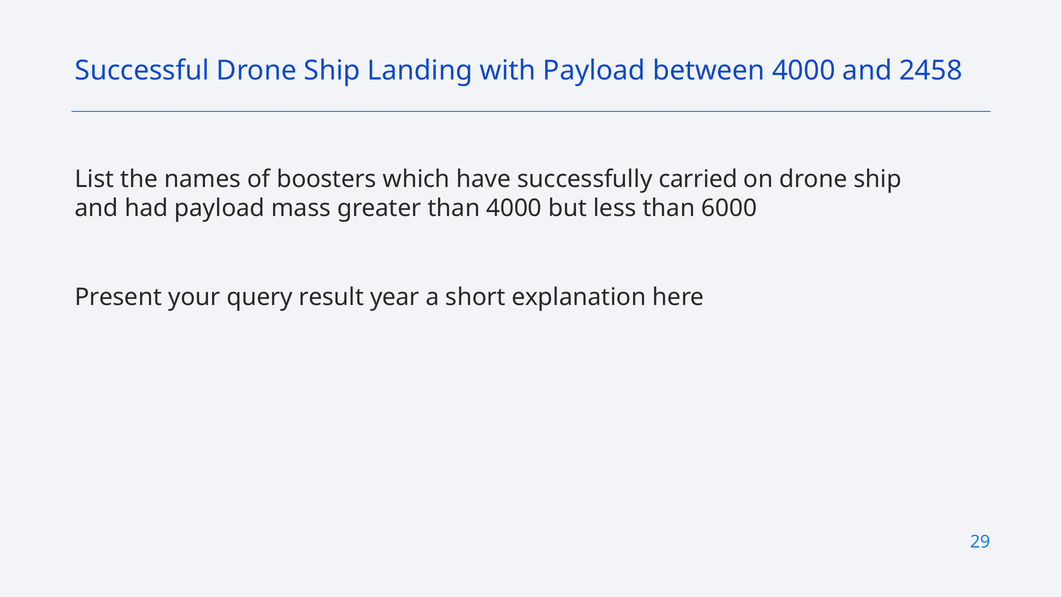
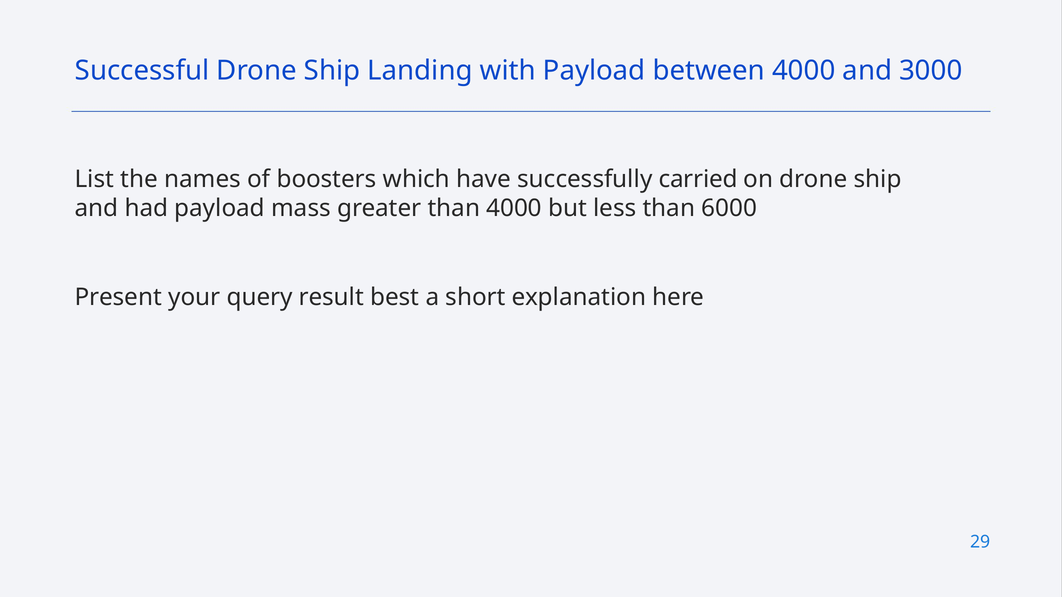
2458: 2458 -> 3000
year: year -> best
